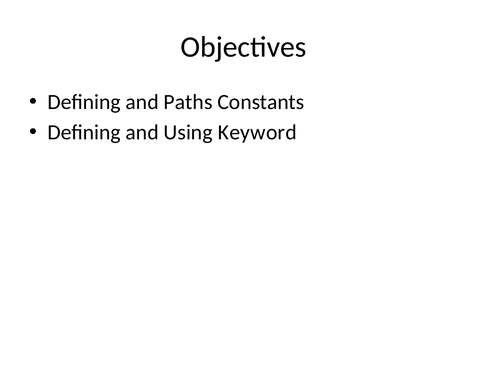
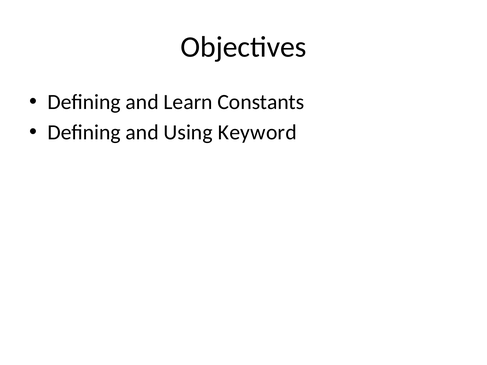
Paths: Paths -> Learn
